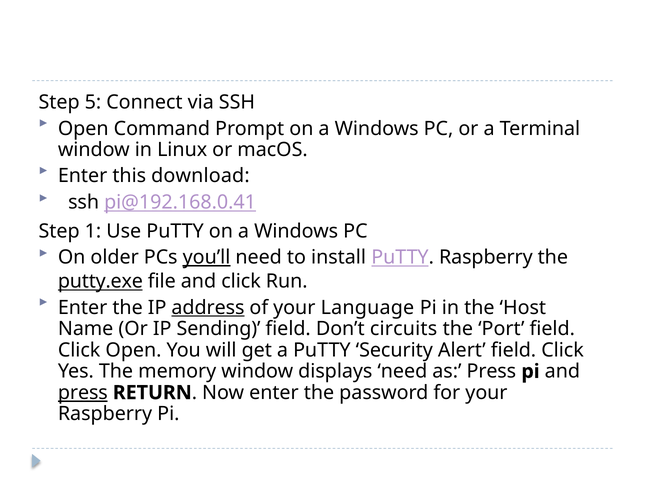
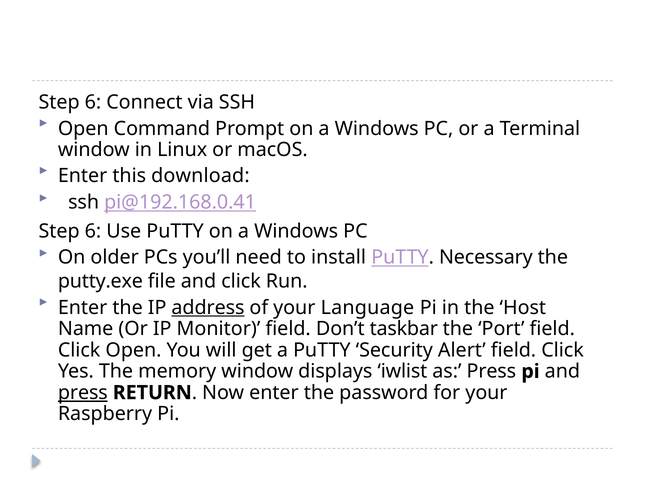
5 at (93, 102): 5 -> 6
1 at (93, 231): 1 -> 6
you’ll underline: present -> none
PuTTY Raspberry: Raspberry -> Necessary
putty.exe underline: present -> none
Sending: Sending -> Monitor
circuits: circuits -> taskbar
displays need: need -> iwlist
